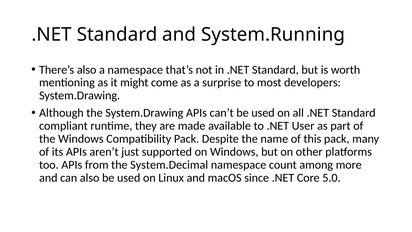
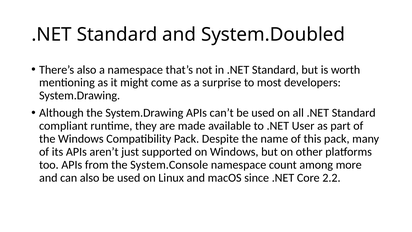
System.Running: System.Running -> System.Doubled
System.Decimal: System.Decimal -> System.Console
5.0: 5.0 -> 2.2
